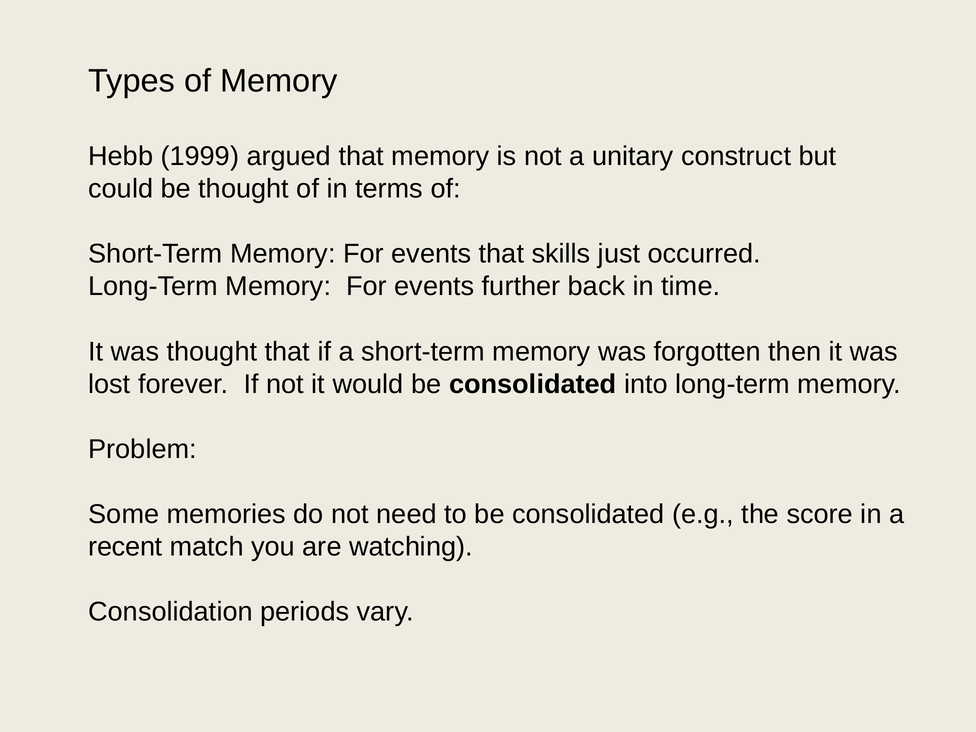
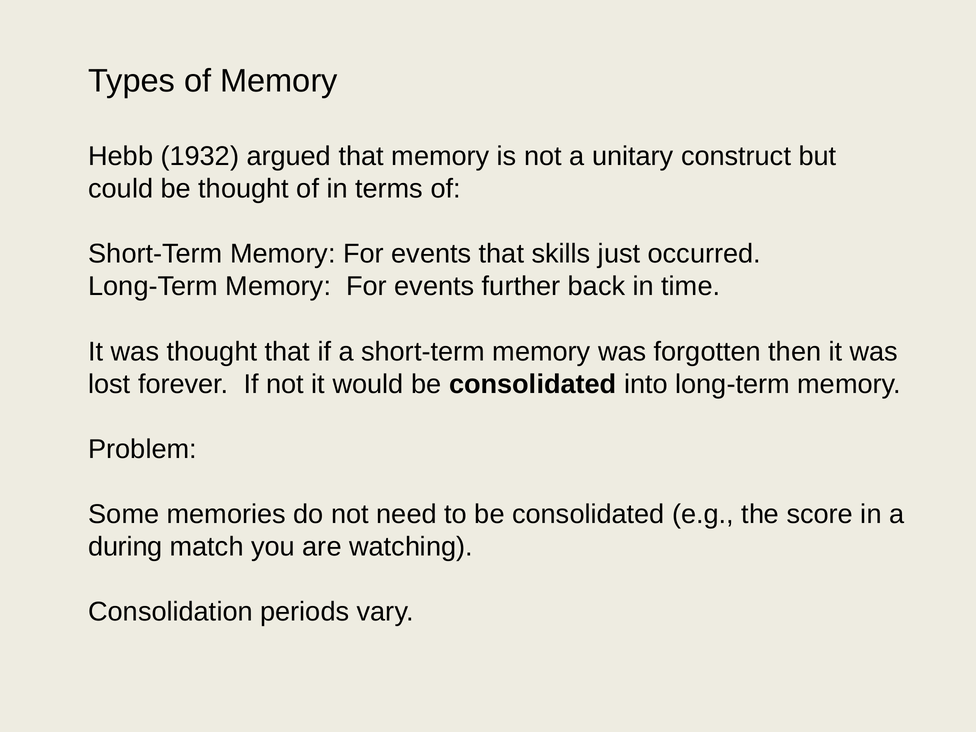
1999: 1999 -> 1932
recent: recent -> during
